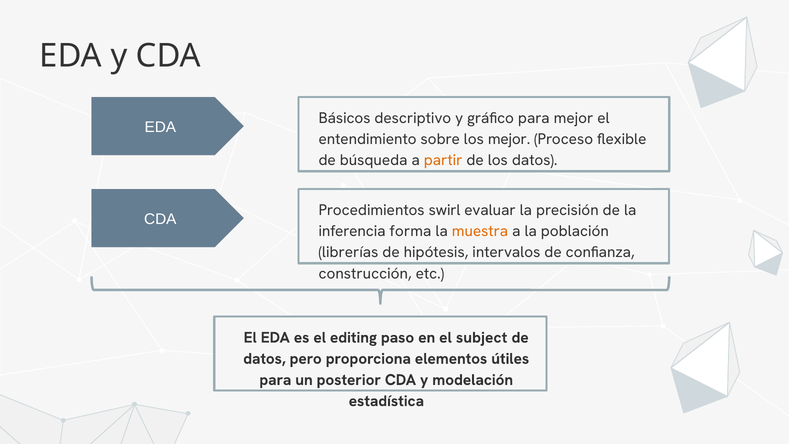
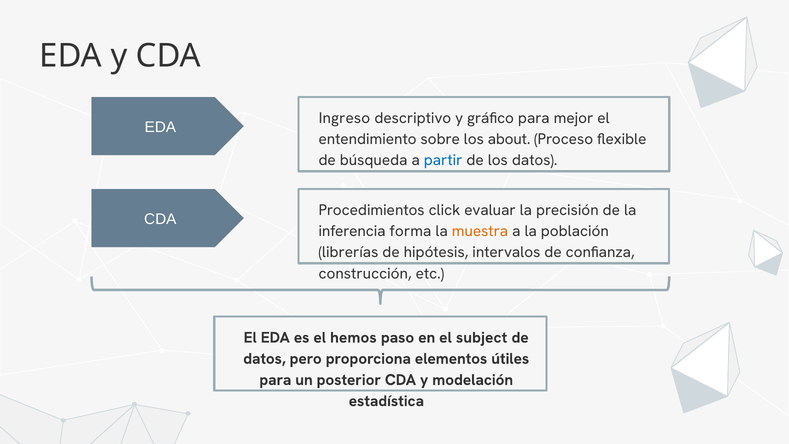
Básicos: Básicos -> Ingreso
los mejor: mejor -> about
partir colour: orange -> blue
swirl: swirl -> click
editing: editing -> hemos
